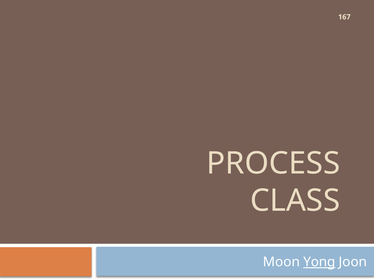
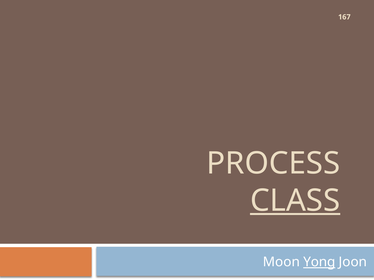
CLASS underline: none -> present
